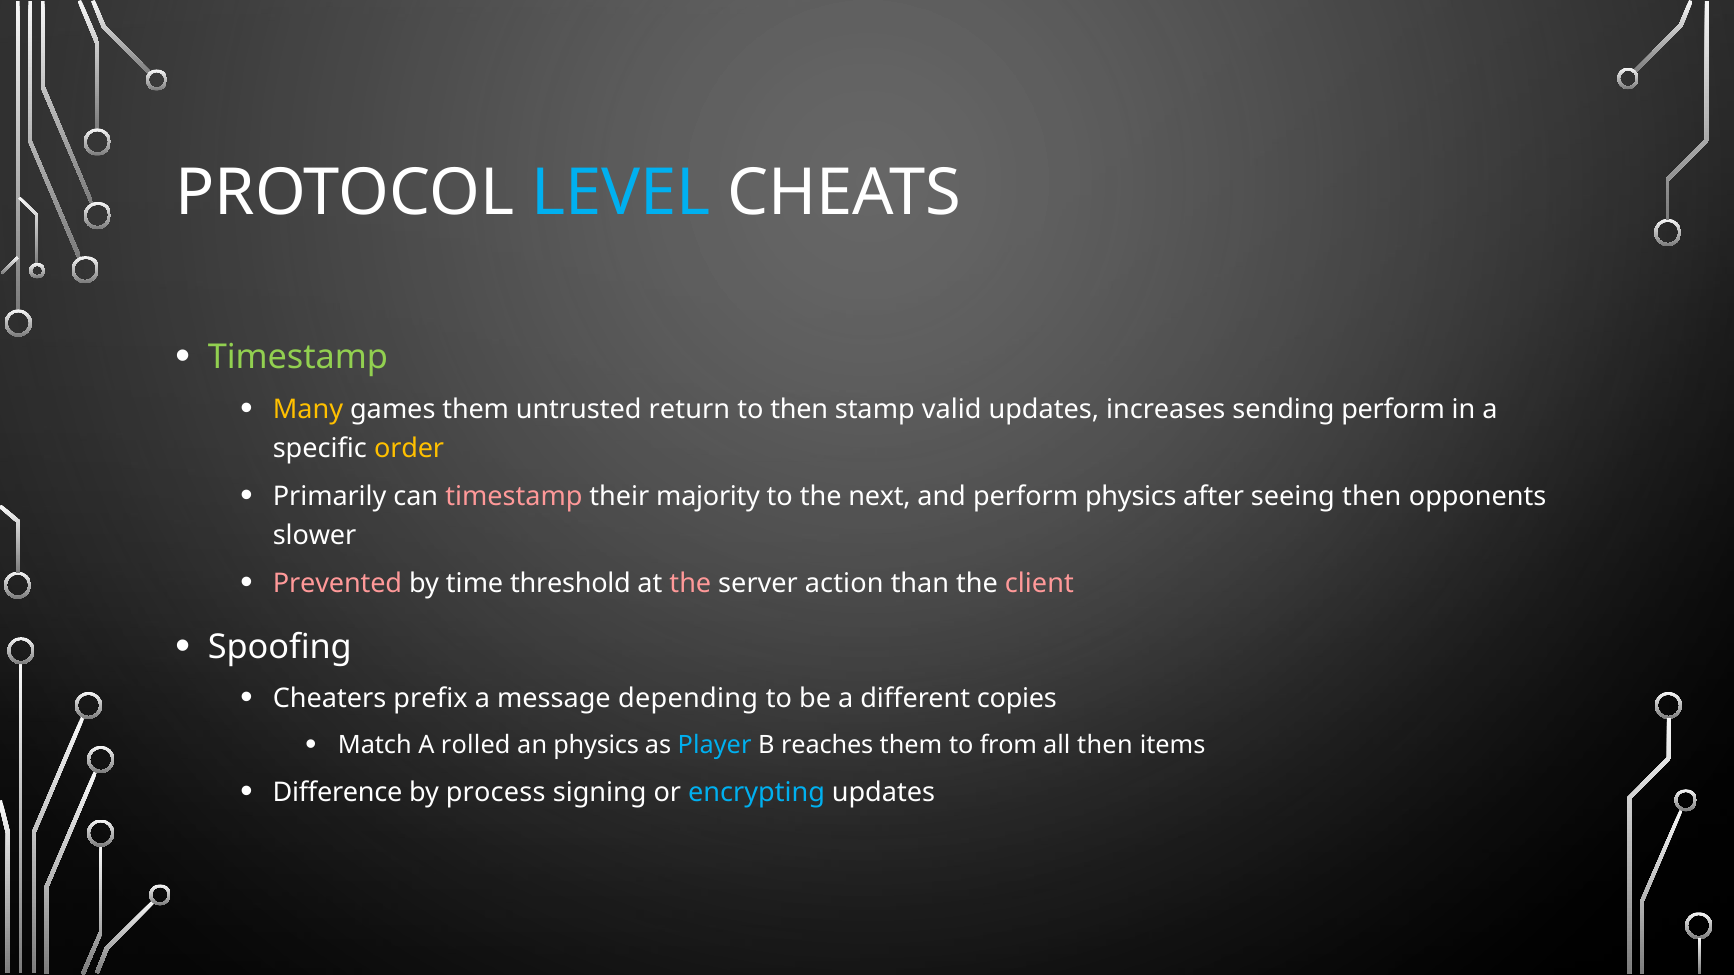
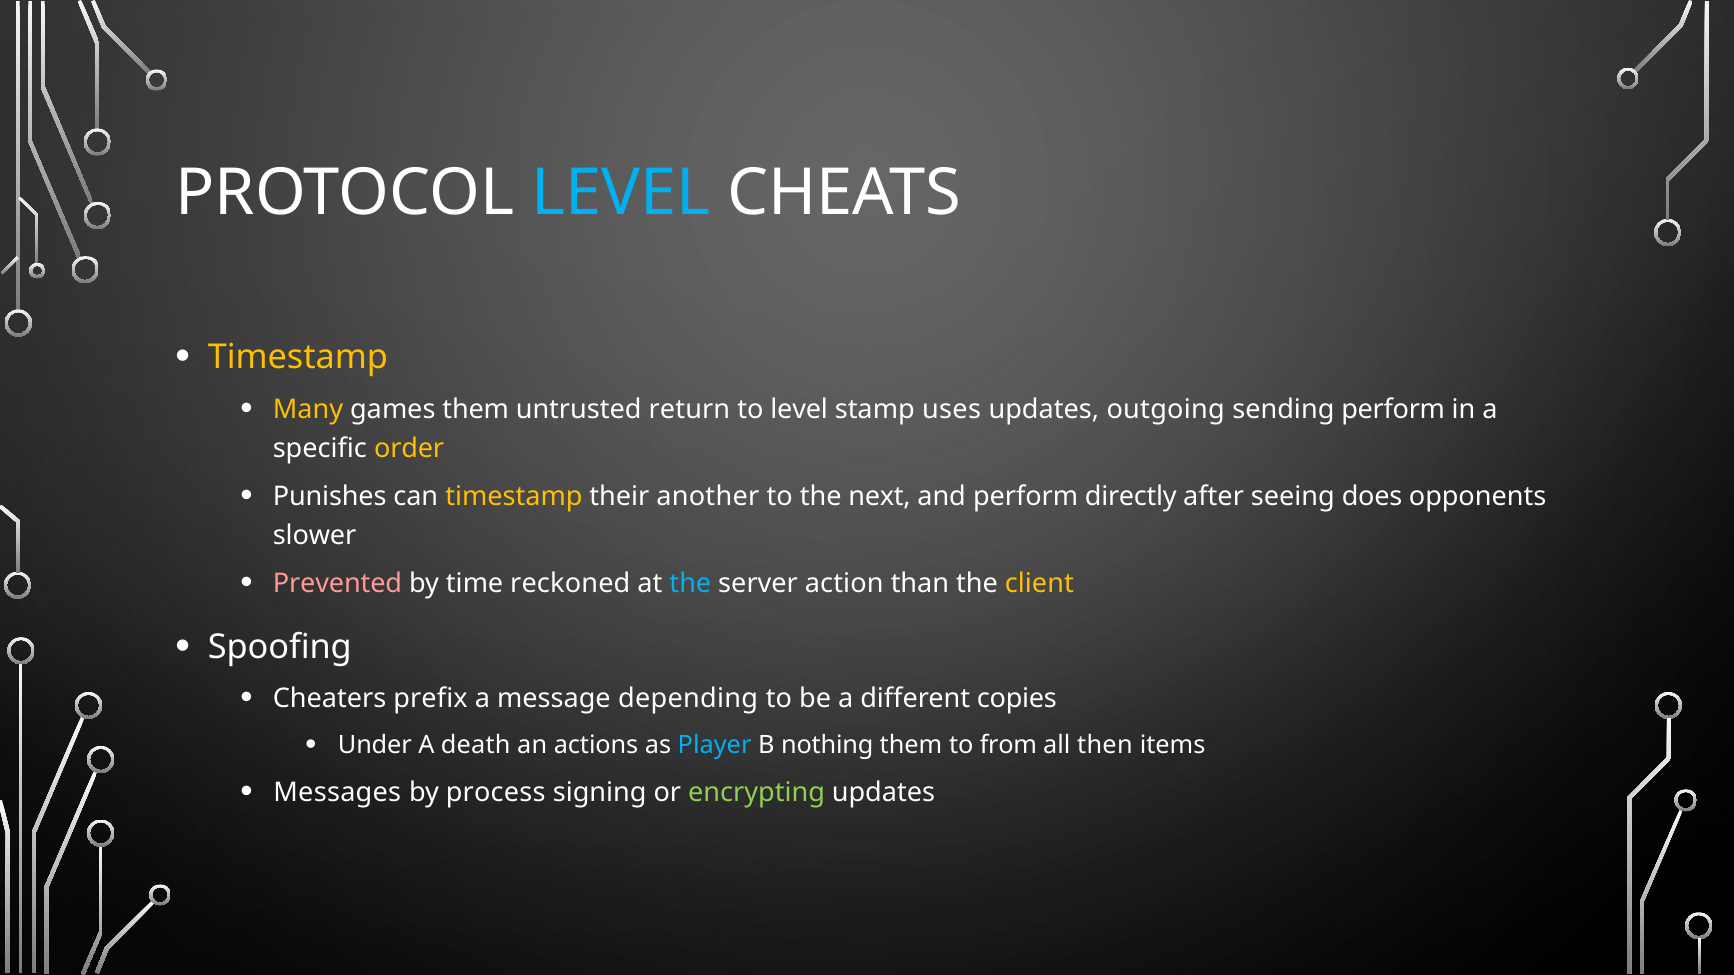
Timestamp at (298, 358) colour: light green -> yellow
to then: then -> level
valid: valid -> uses
increases: increases -> outgoing
Primarily: Primarily -> Punishes
timestamp at (514, 497) colour: pink -> yellow
majority: majority -> another
perform physics: physics -> directly
seeing then: then -> does
threshold: threshold -> reckoned
the at (690, 584) colour: pink -> light blue
client colour: pink -> yellow
Match: Match -> Under
rolled: rolled -> death
an physics: physics -> actions
reaches: reaches -> nothing
Difference: Difference -> Messages
encrypting colour: light blue -> light green
